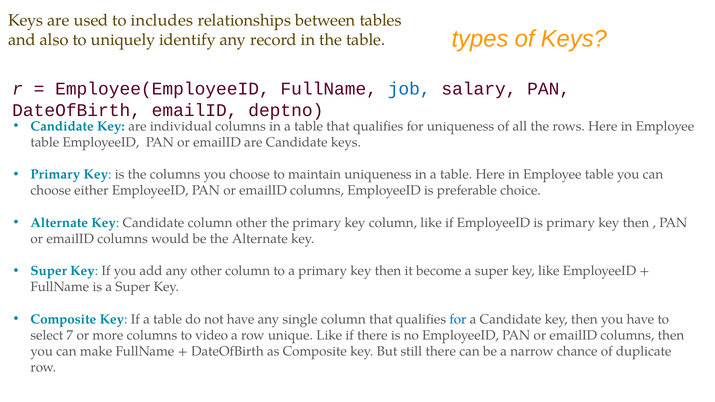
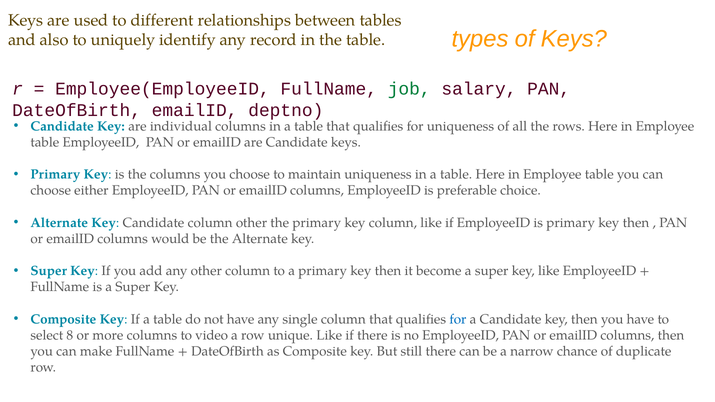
includes: includes -> different
job colour: blue -> green
7: 7 -> 8
